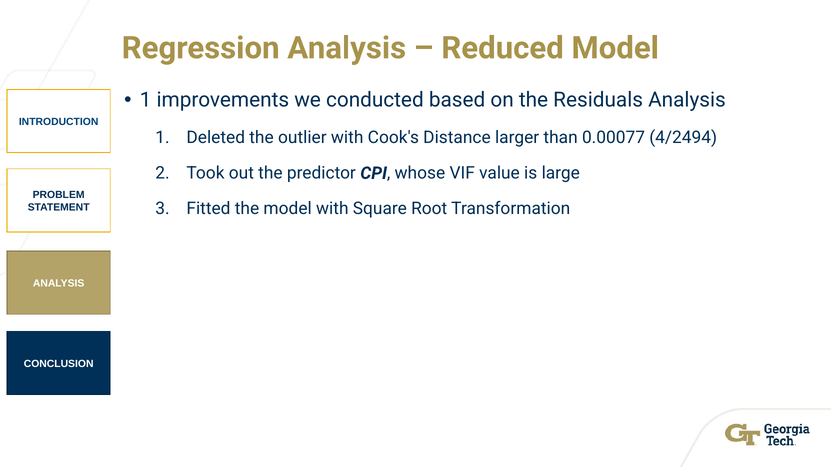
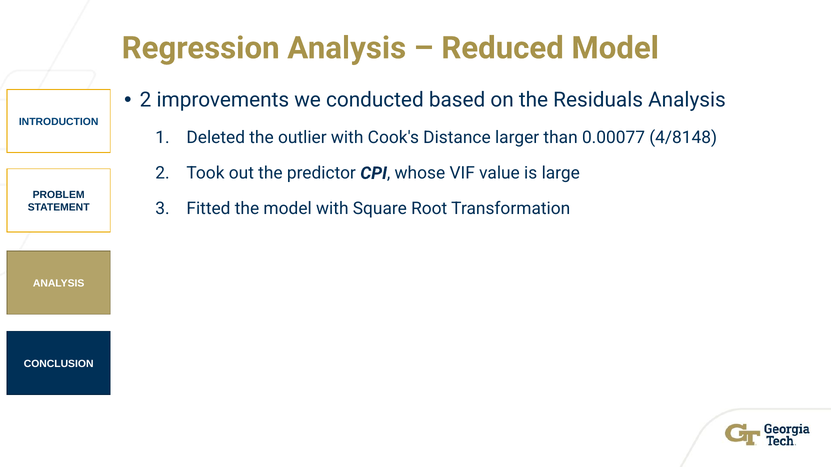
1 at (146, 100): 1 -> 2
4/2494: 4/2494 -> 4/8148
